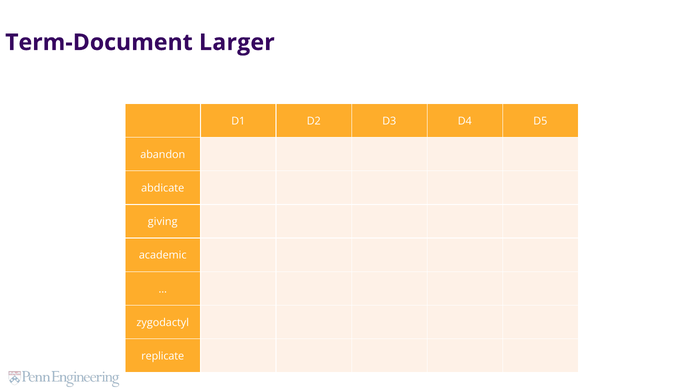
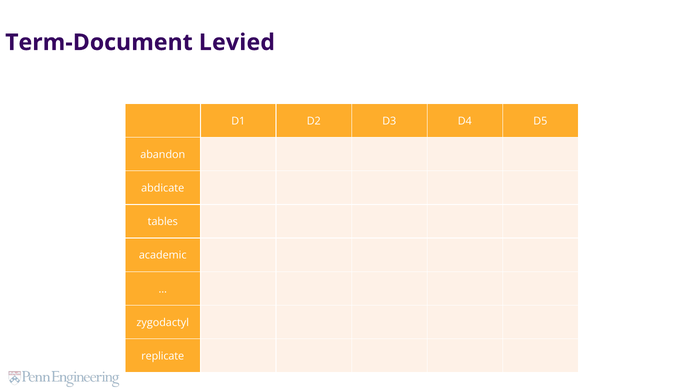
Larger: Larger -> Levied
giving: giving -> tables
